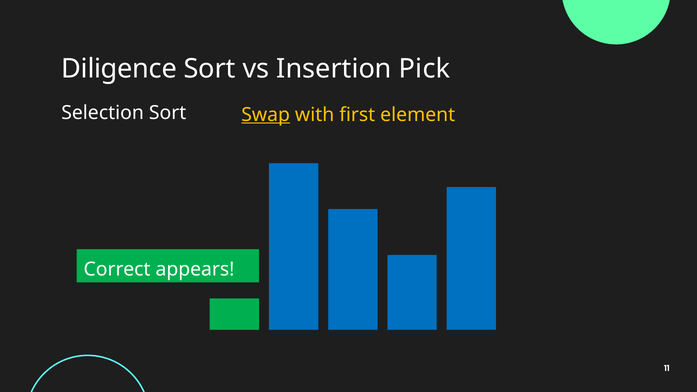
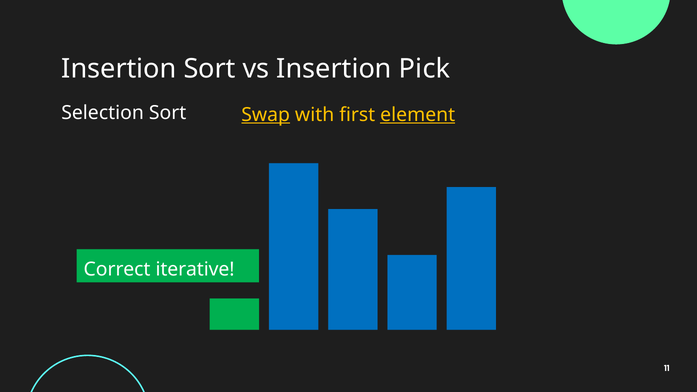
Diligence at (119, 69): Diligence -> Insertion
element underline: none -> present
appears: appears -> iterative
